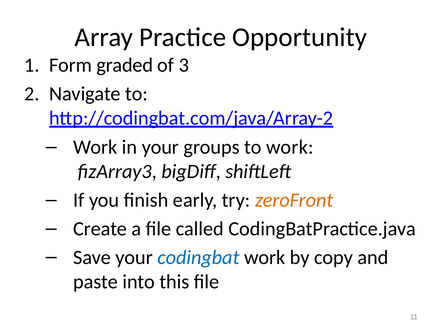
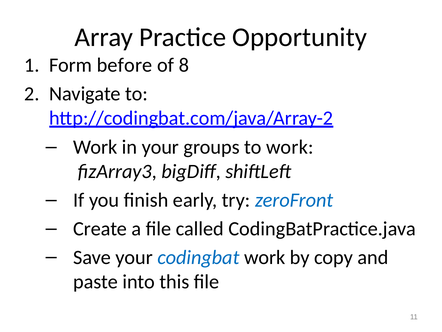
graded: graded -> before
3: 3 -> 8
zeroFront colour: orange -> blue
